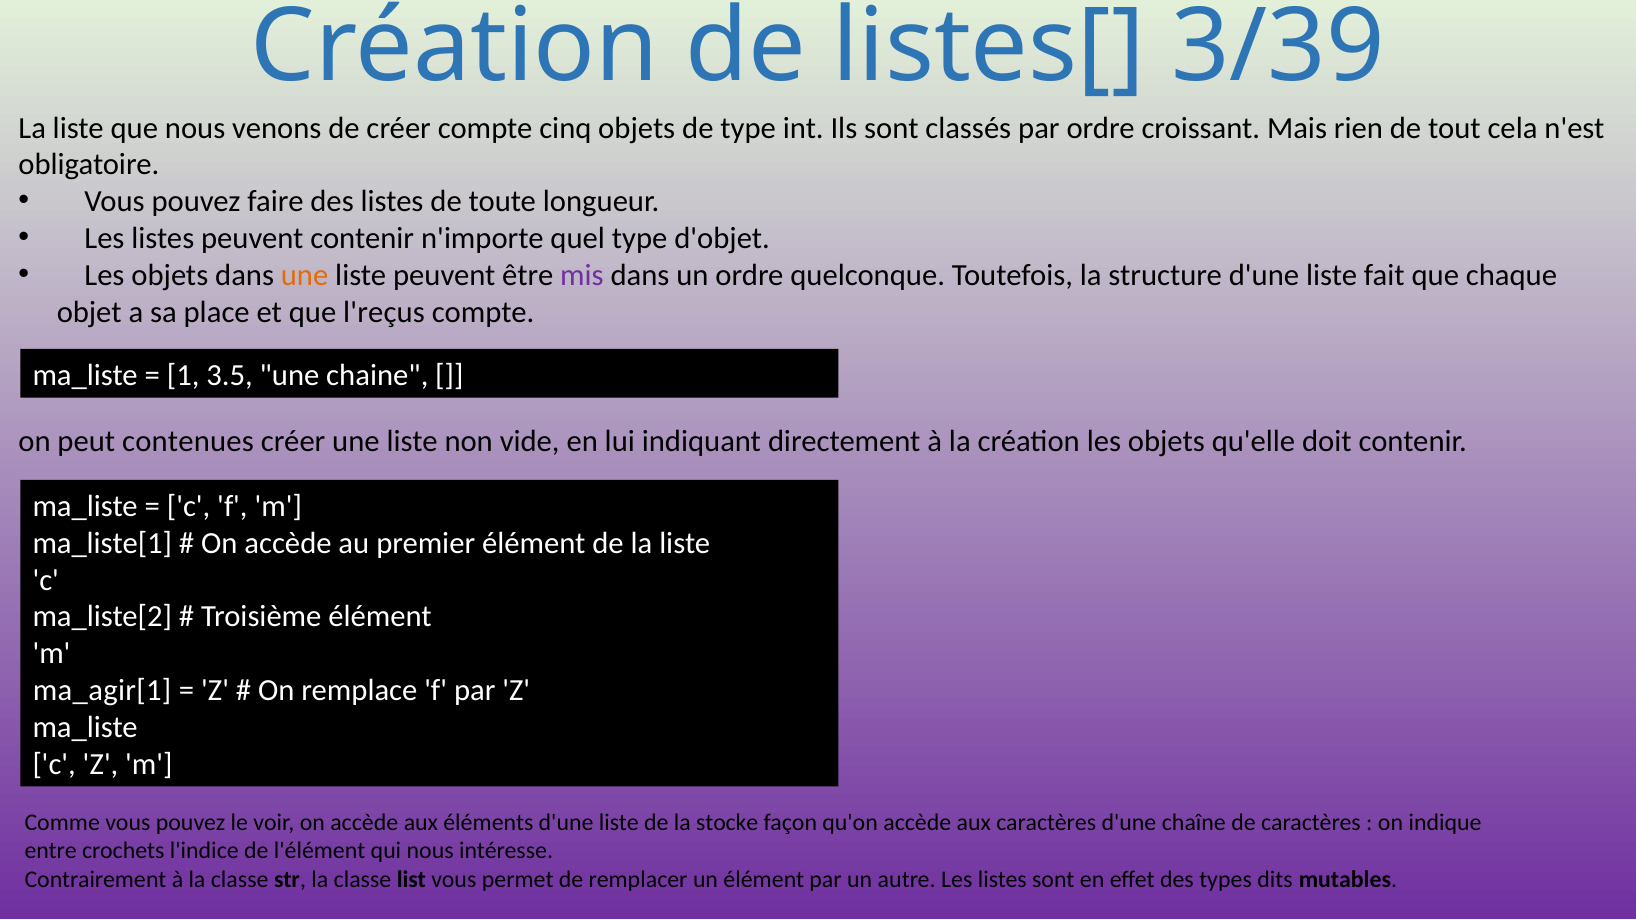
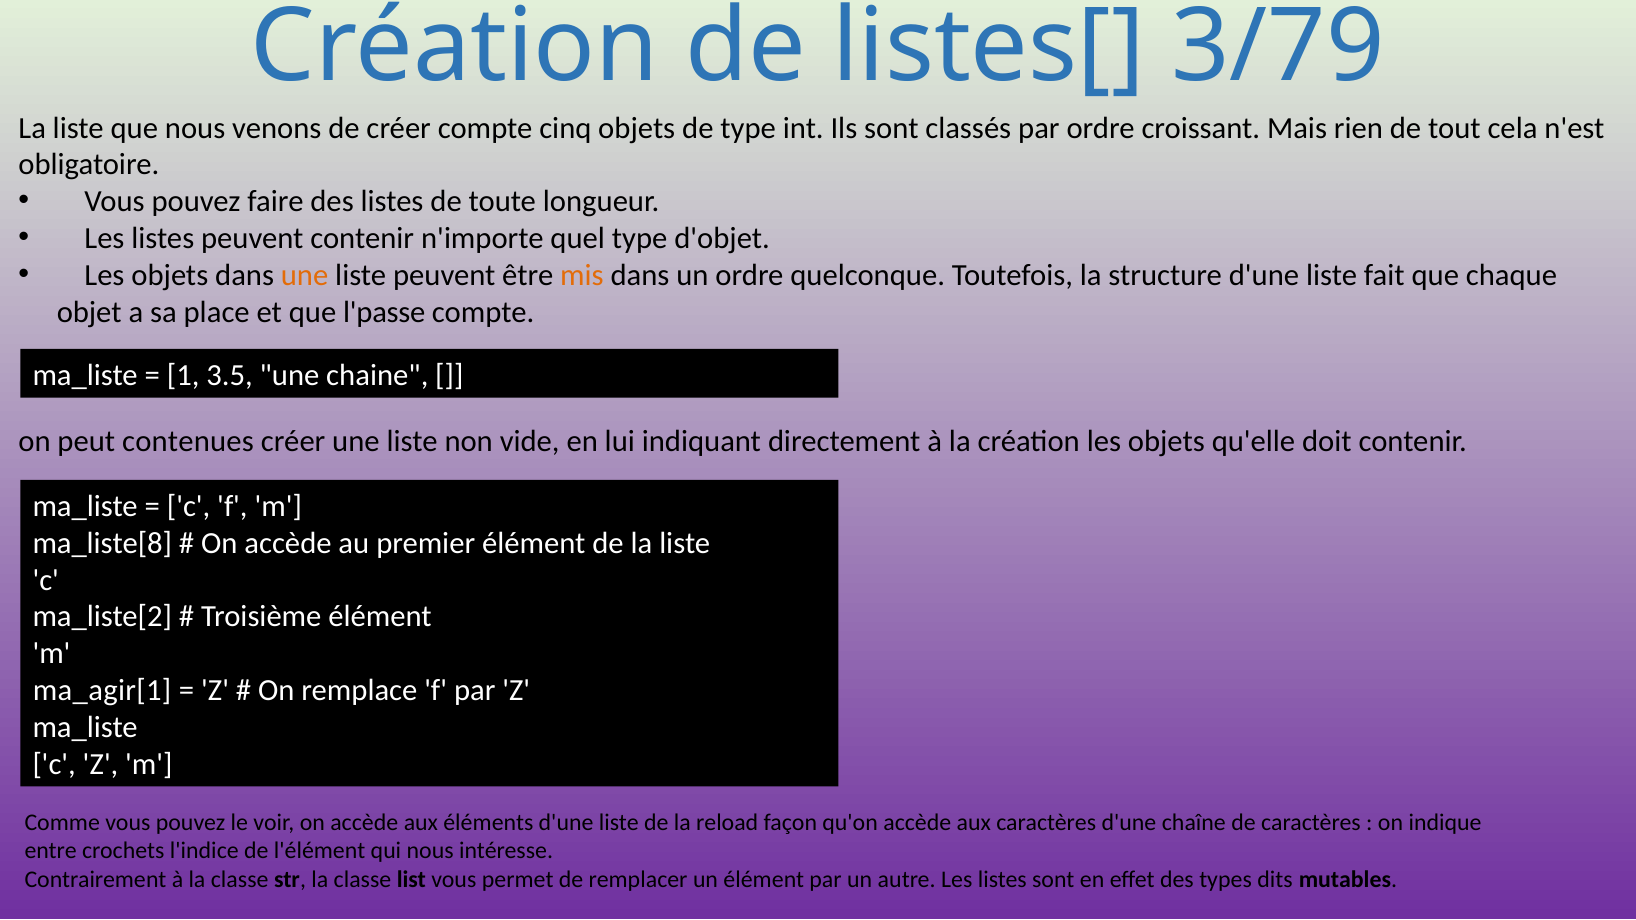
3/39: 3/39 -> 3/79
mis colour: purple -> orange
l'reçus: l'reçus -> l'passe
ma_liste[1: ma_liste[1 -> ma_liste[8
stocke: stocke -> reload
